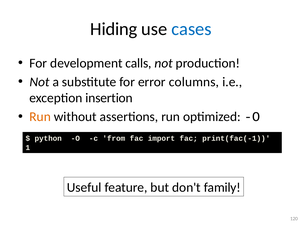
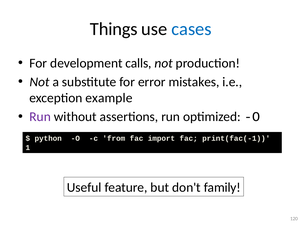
Hiding: Hiding -> Things
columns: columns -> mistakes
insertion: insertion -> example
Run at (40, 117) colour: orange -> purple
